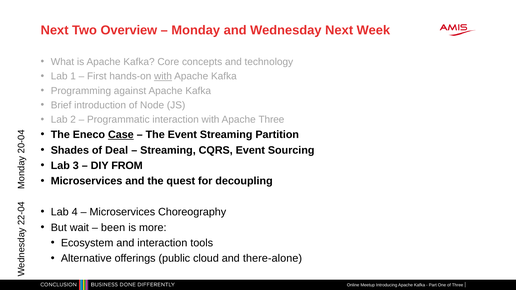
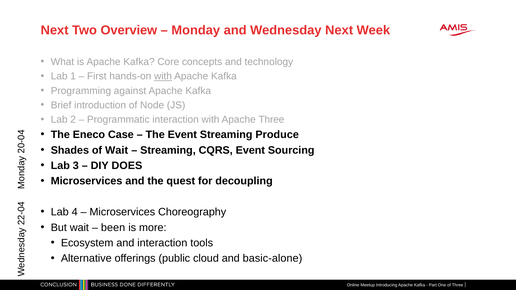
Case underline: present -> none
Partition: Partition -> Produce
of Deal: Deal -> Wait
FROM: FROM -> DOES
there-alone: there-alone -> basic-alone
